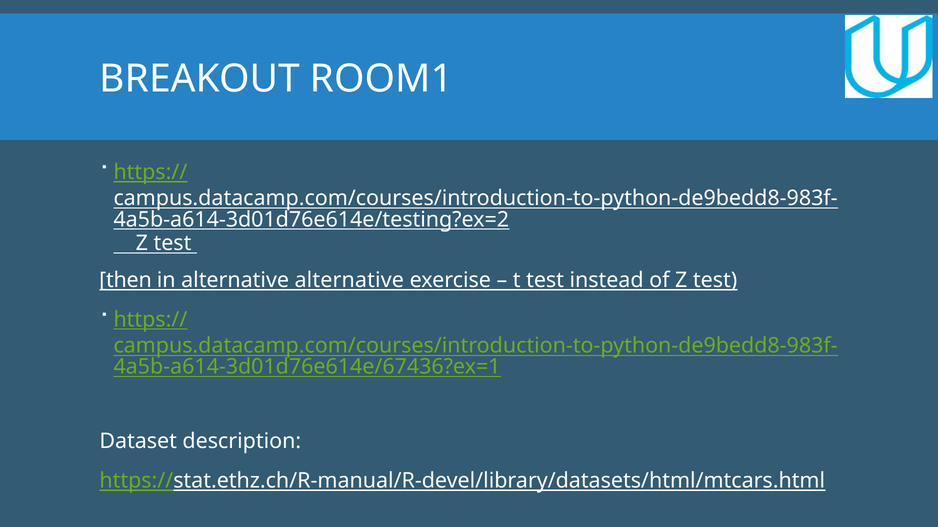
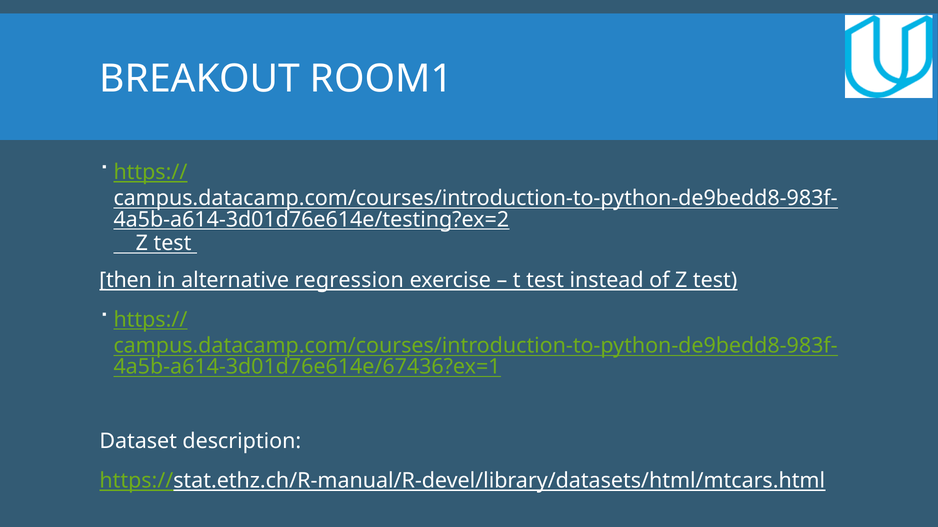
alternative alternative: alternative -> regression
